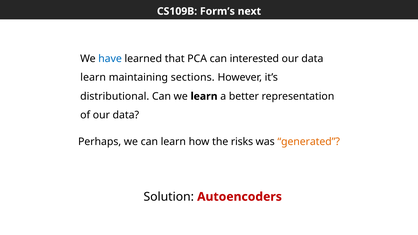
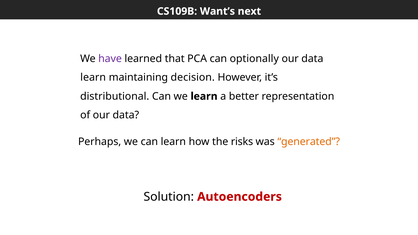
Form’s: Form’s -> Want’s
have colour: blue -> purple
interested: interested -> optionally
sections: sections -> decision
